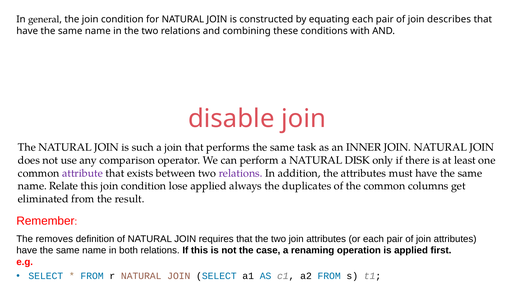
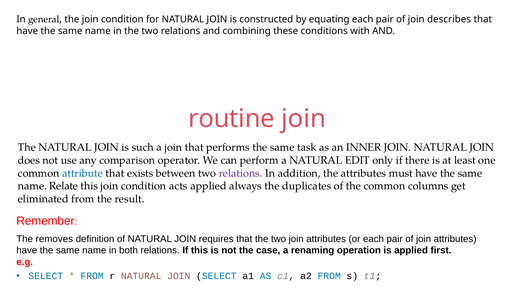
disable: disable -> routine
DISK: DISK -> EDIT
attribute colour: purple -> blue
lose: lose -> acts
